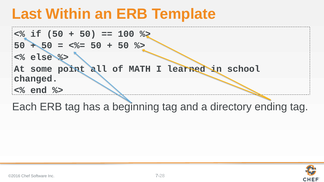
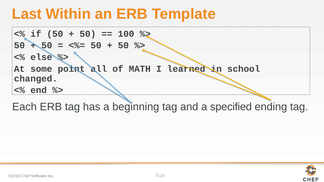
directory: directory -> specified
